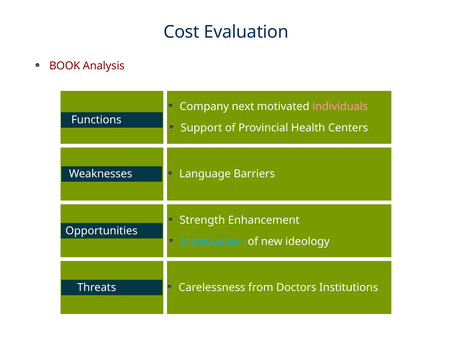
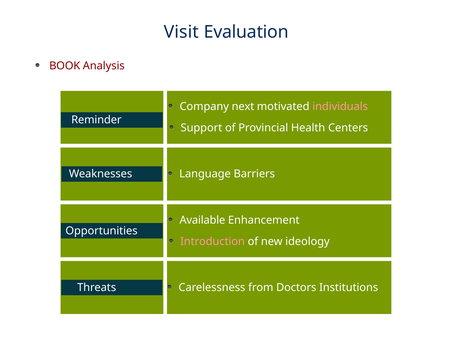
Cost: Cost -> Visit
Functions: Functions -> Reminder
Strength: Strength -> Available
Introduction colour: light blue -> pink
